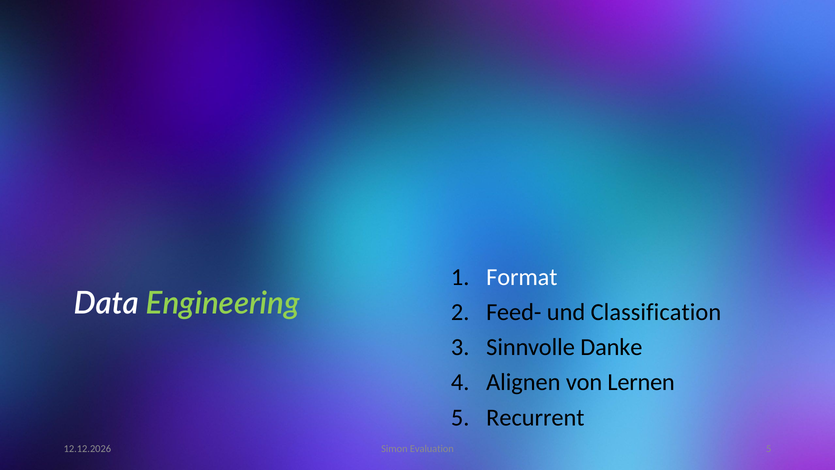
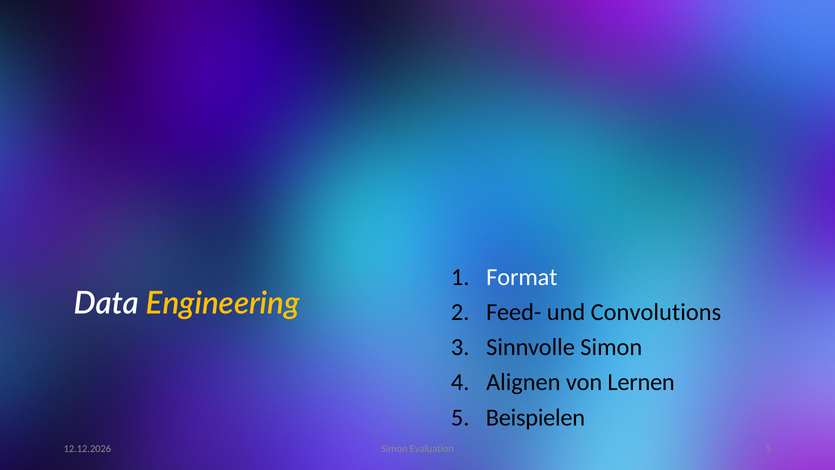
Engineering colour: light green -> yellow
Classification: Classification -> Convolutions
Sinnvolle Danke: Danke -> Simon
Recurrent: Recurrent -> Beispielen
